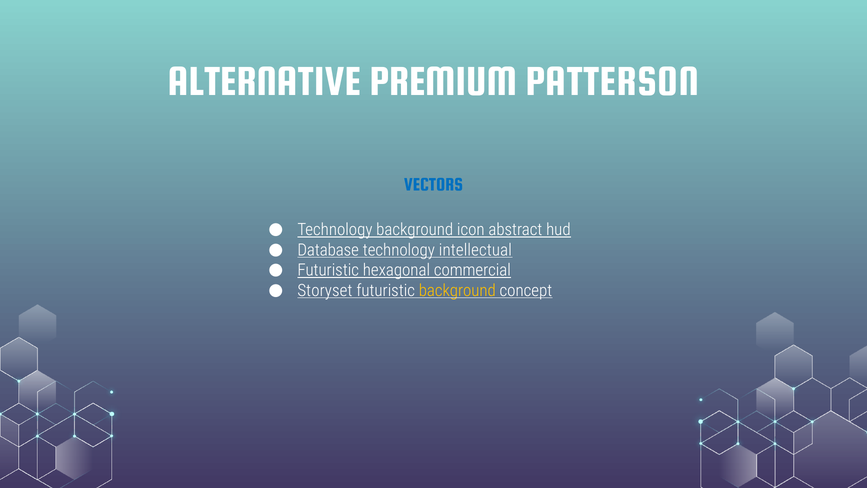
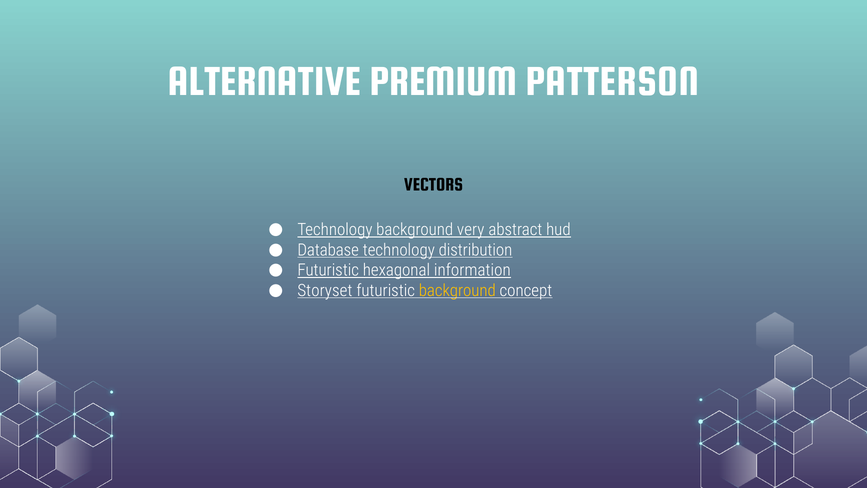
VECTORS colour: blue -> black
icon: icon -> very
intellectual: intellectual -> distribution
commercial: commercial -> information
